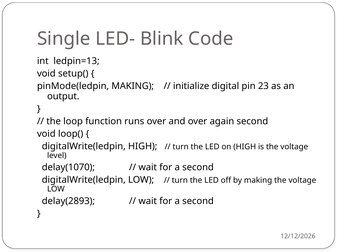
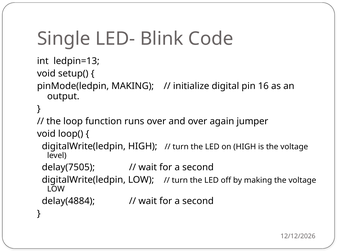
23: 23 -> 16
again second: second -> jumper
delay(1070: delay(1070 -> delay(7505
delay(2893: delay(2893 -> delay(4884
